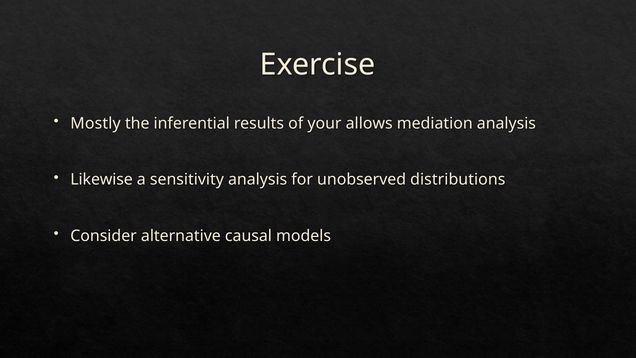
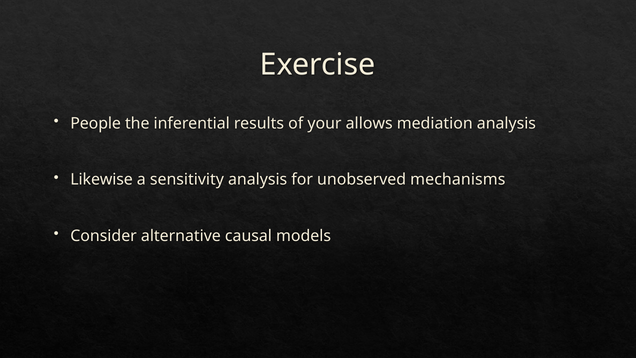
Mostly: Mostly -> People
distributions: distributions -> mechanisms
